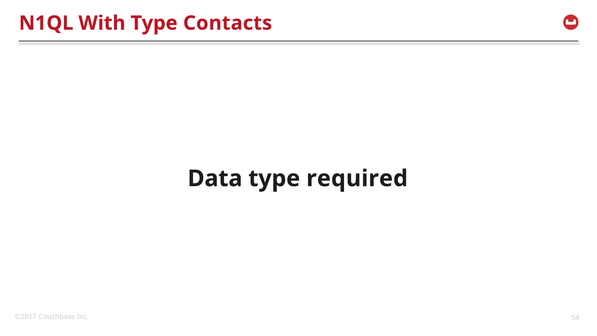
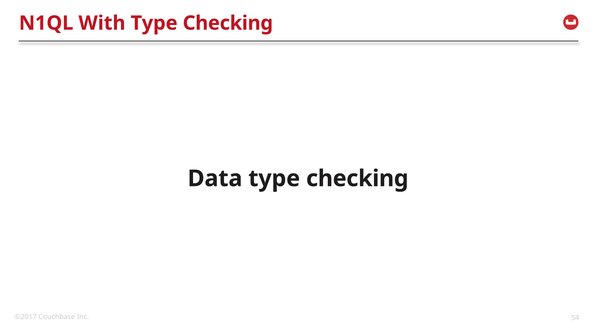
Contacts at (228, 23): Contacts -> Checking
Data type required: required -> checking
